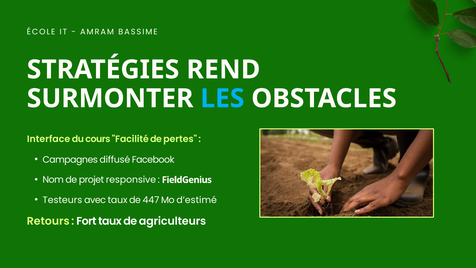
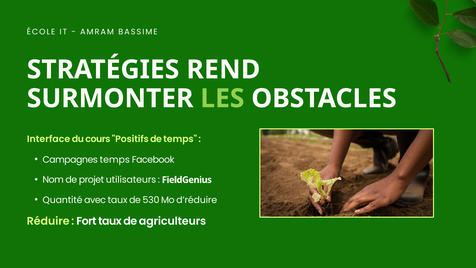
LES colour: light blue -> light green
Facilité: Facilité -> Positifs
de pertes: pertes -> temps
Campagnes diffusé: diffusé -> temps
responsive: responsive -> utilisateurs
Testeurs: Testeurs -> Quantité
447: 447 -> 530
d’estimé: d’estimé -> d’réduire
Retours: Retours -> Réduire
